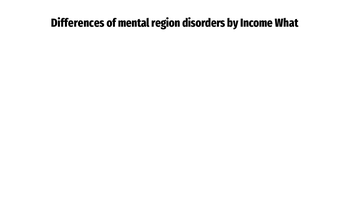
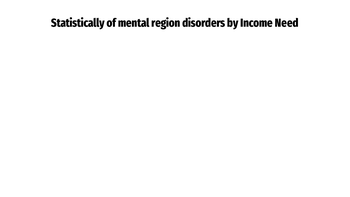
Differences: Differences -> Statistically
What: What -> Need
